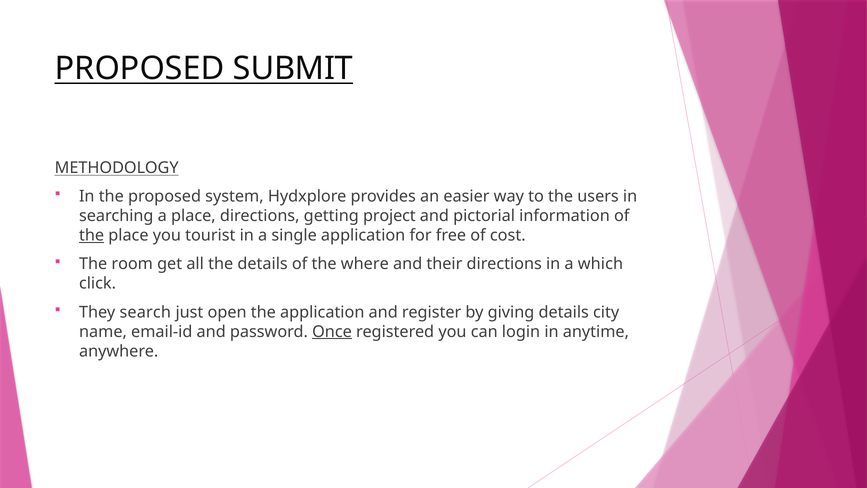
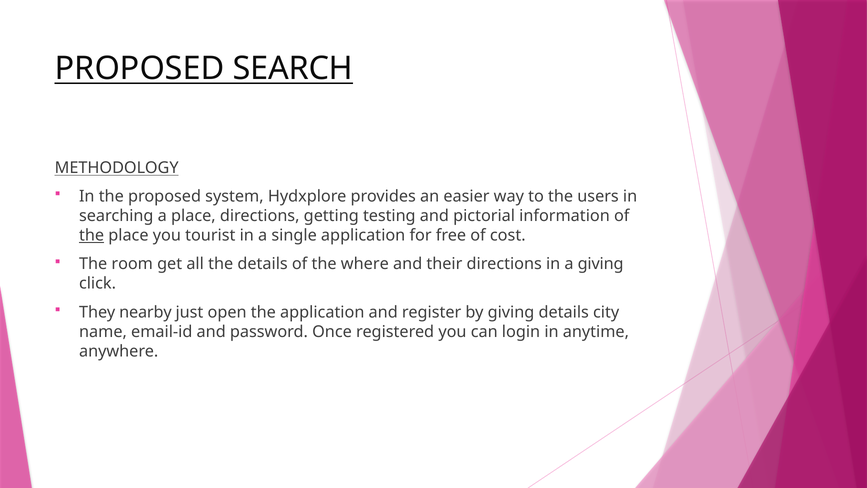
SUBMIT: SUBMIT -> SEARCH
project: project -> testing
a which: which -> giving
search: search -> nearby
Once underline: present -> none
